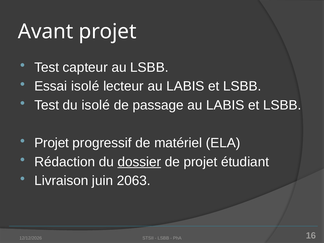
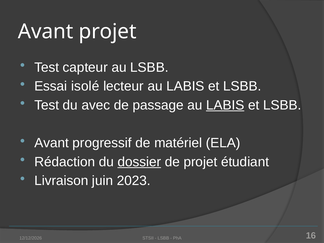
du isolé: isolé -> avec
LABIS at (225, 105) underline: none -> present
Projet at (52, 143): Projet -> Avant
2063: 2063 -> 2023
